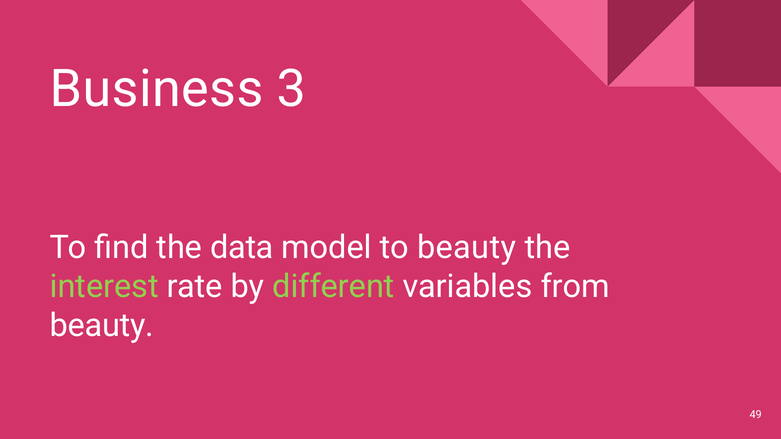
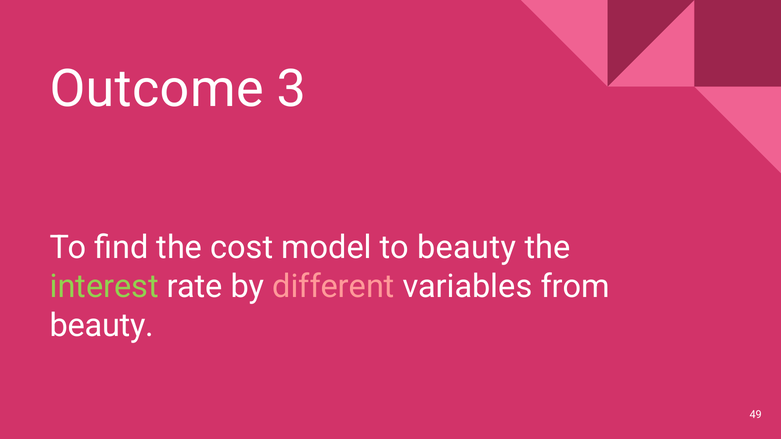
Business: Business -> Outcome
data: data -> cost
different colour: light green -> pink
